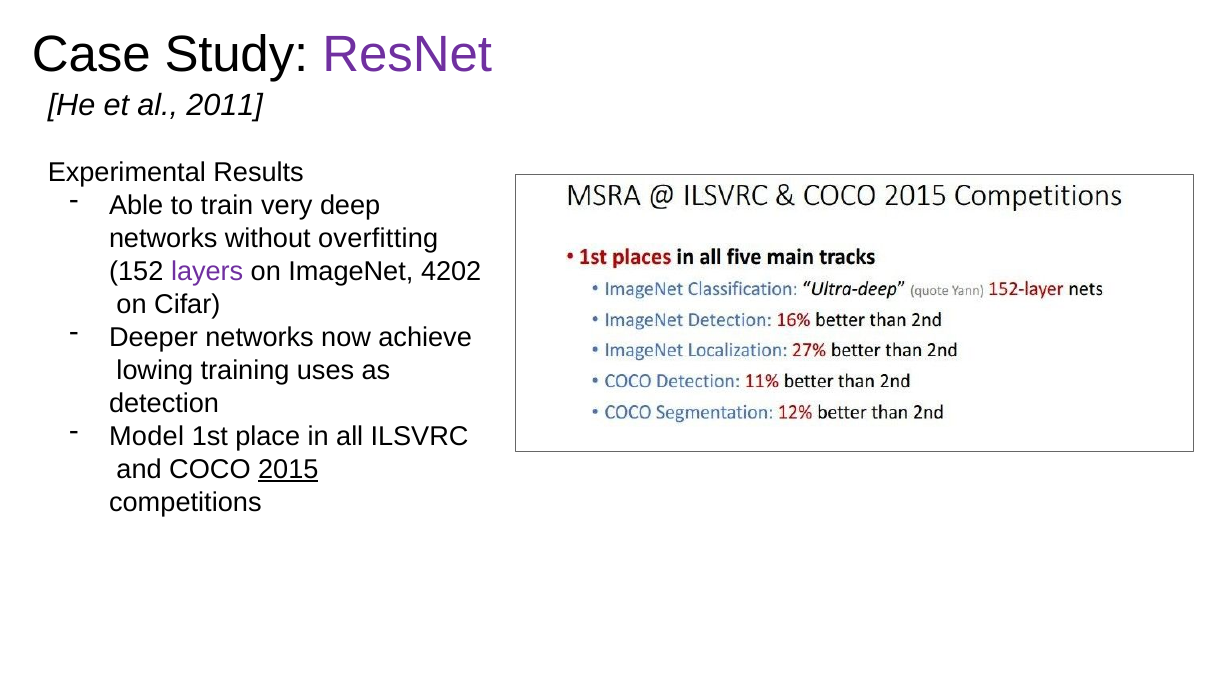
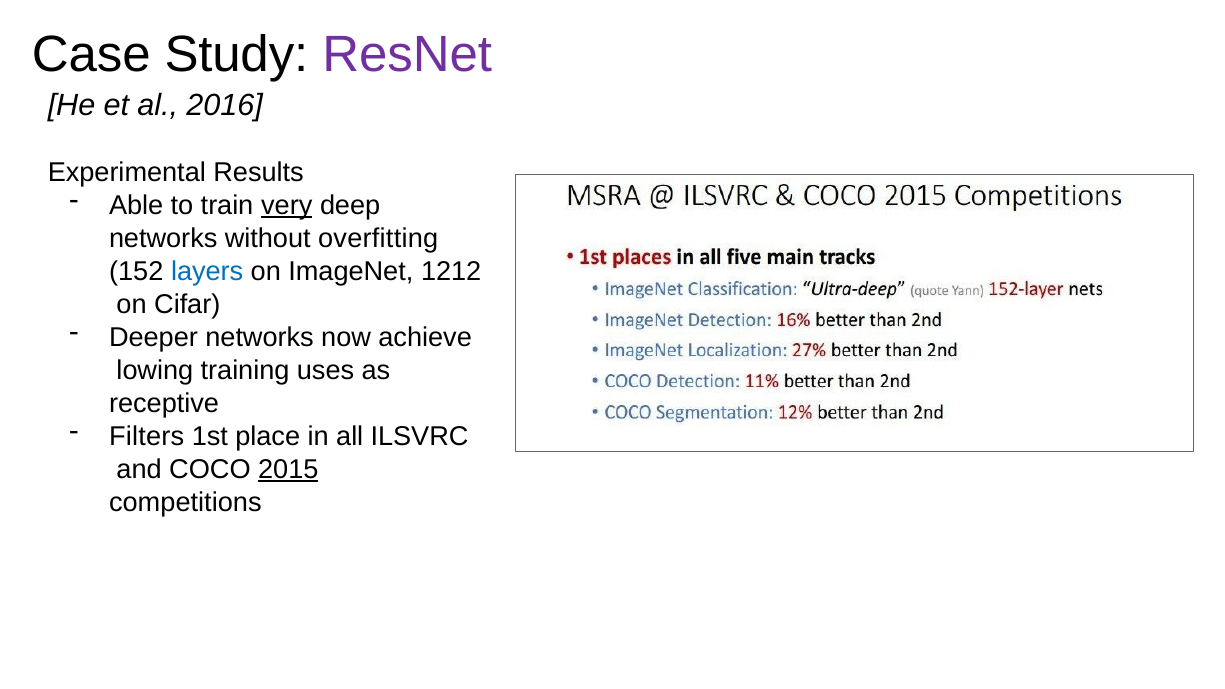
2011: 2011 -> 2016
very underline: none -> present
layers colour: purple -> blue
4202: 4202 -> 1212
detection: detection -> receptive
Model: Model -> Filters
